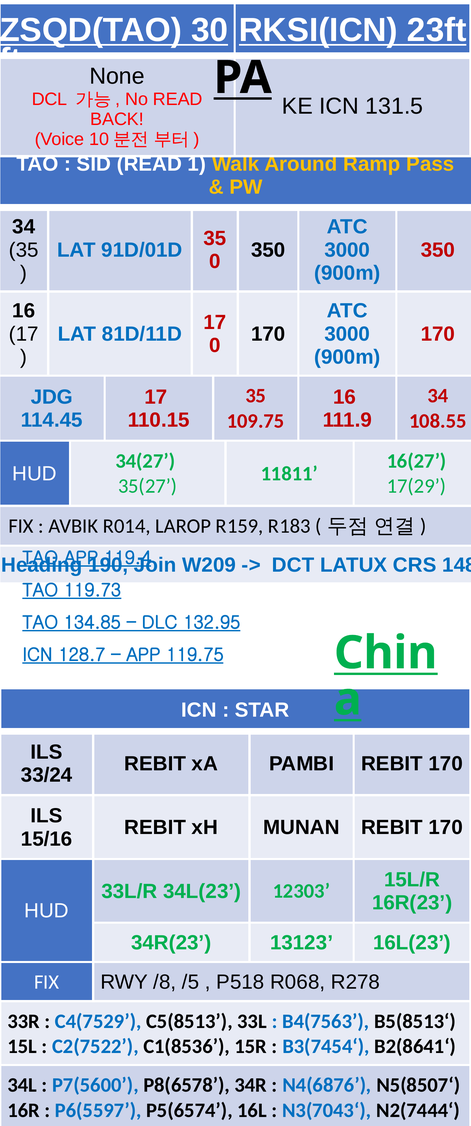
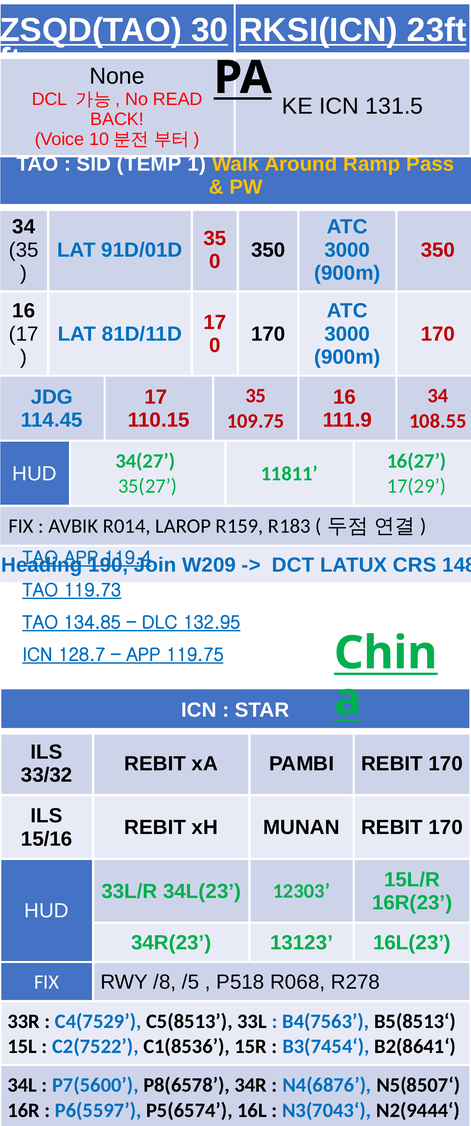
SID READ: READ -> TEMP
33/24: 33/24 -> 33/32
N2(7444‘: N2(7444‘ -> N2(9444‘
